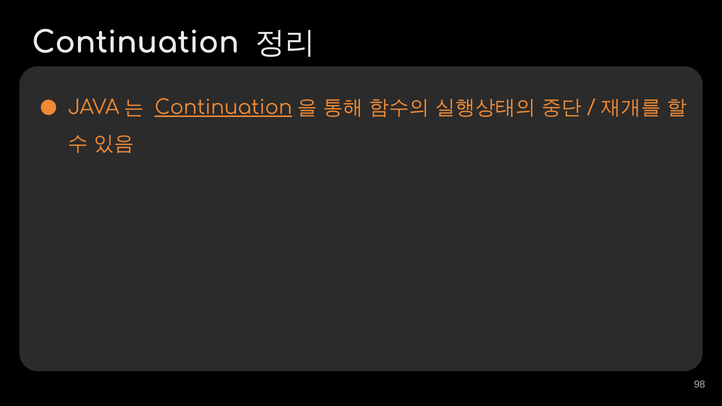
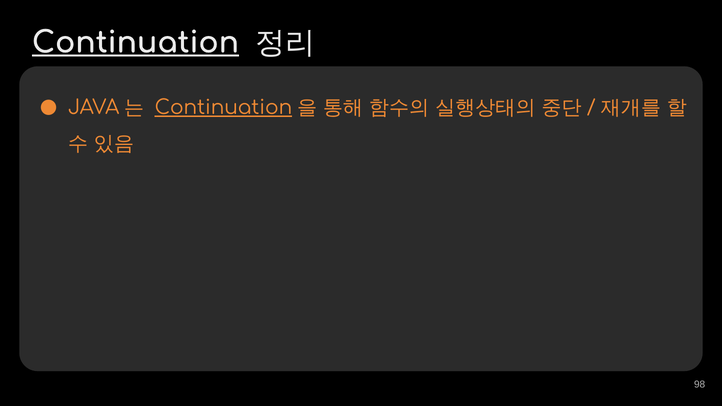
Continuation at (135, 43) underline: none -> present
